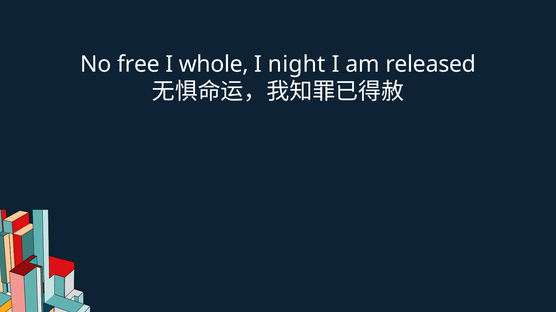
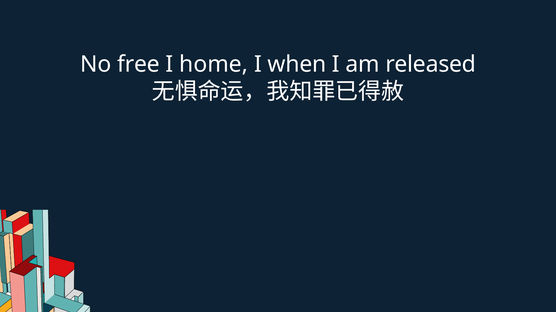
whole: whole -> home
night: night -> when
